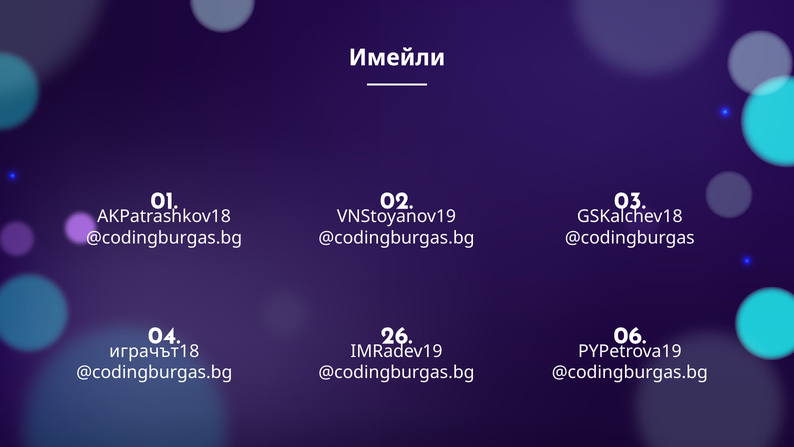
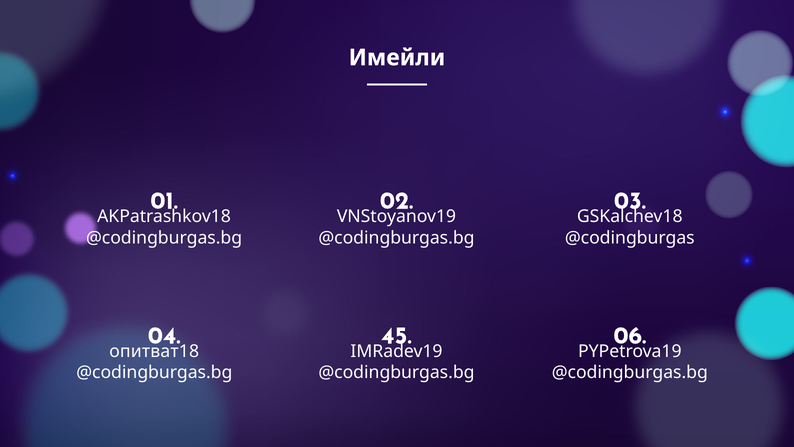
26: 26 -> 45
играчът18: играчът18 -> опитват18
